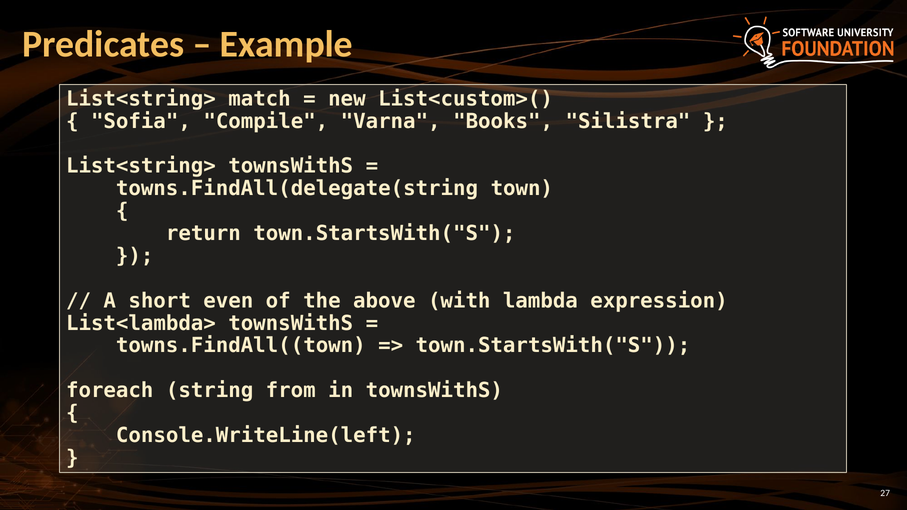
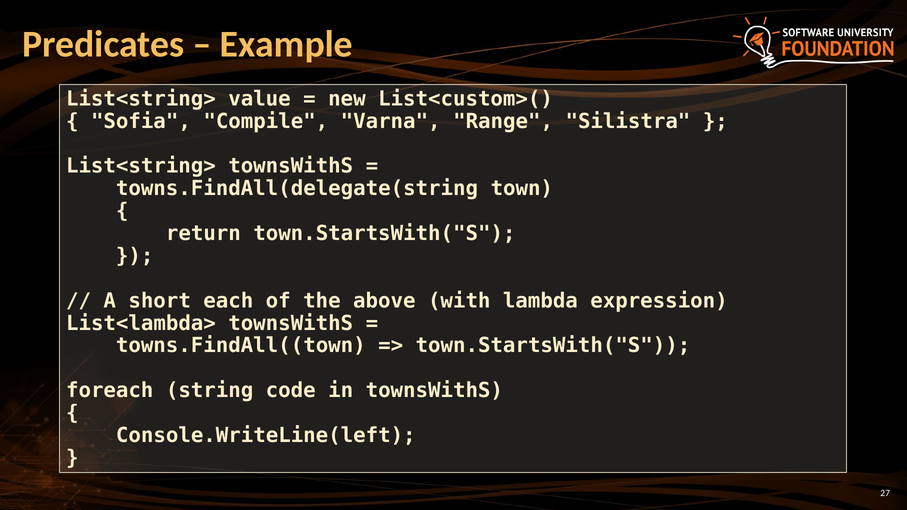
match: match -> value
Books: Books -> Range
even: even -> each
from: from -> code
